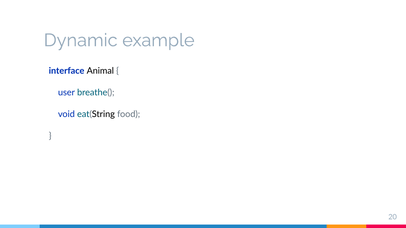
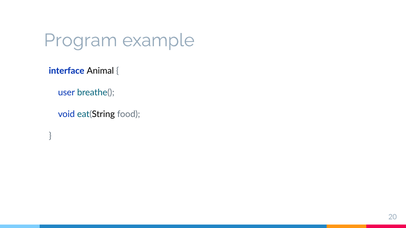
Dynamic: Dynamic -> Program
